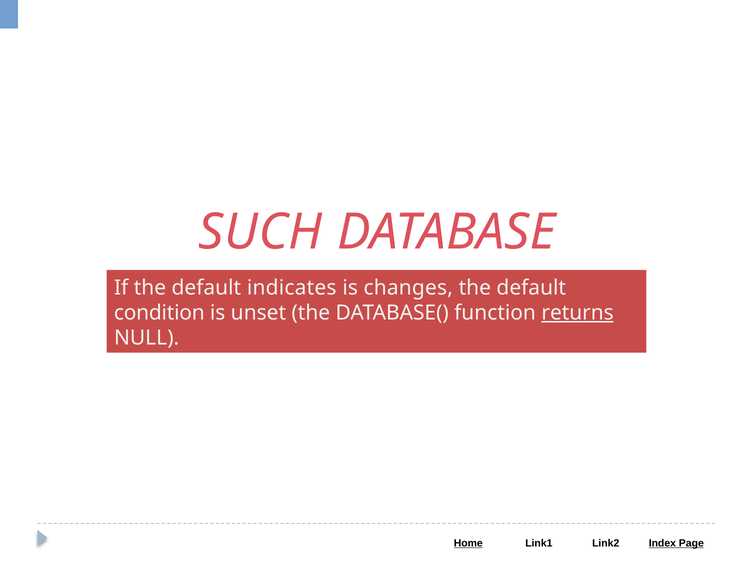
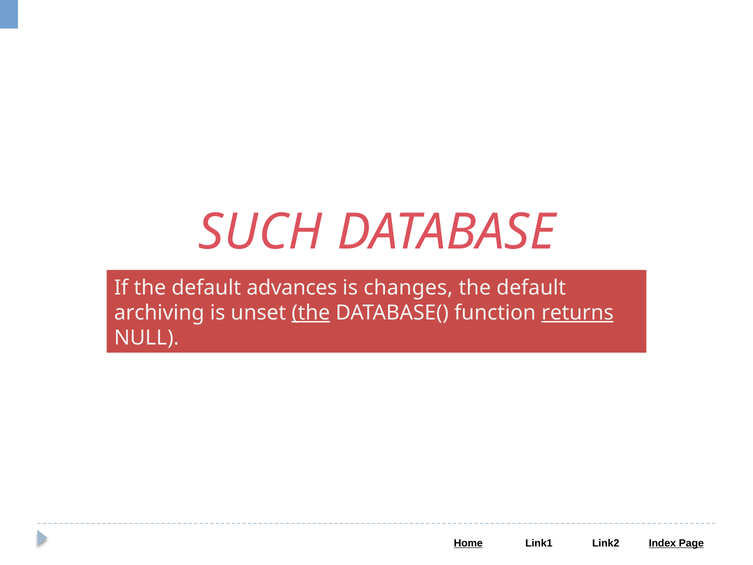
indicates: indicates -> advances
condition: condition -> archiving
the at (311, 313) underline: none -> present
